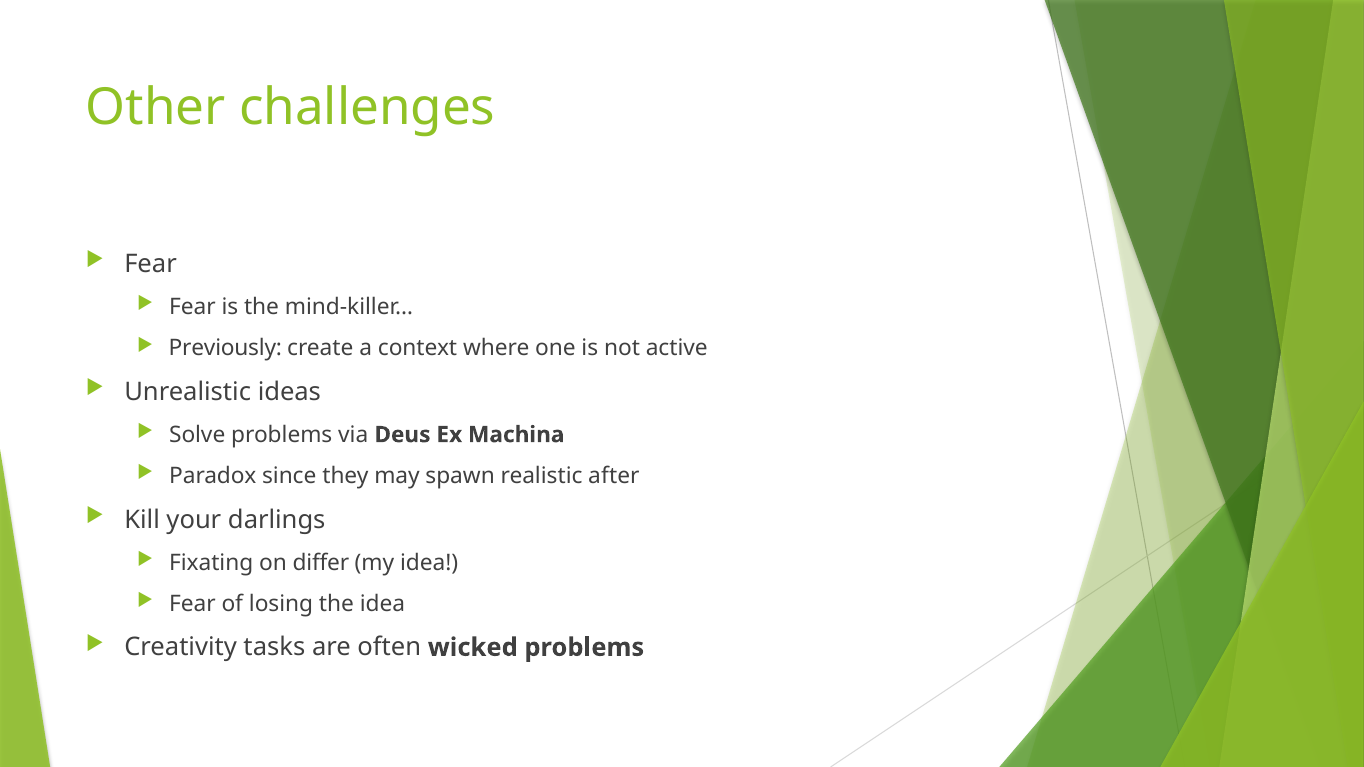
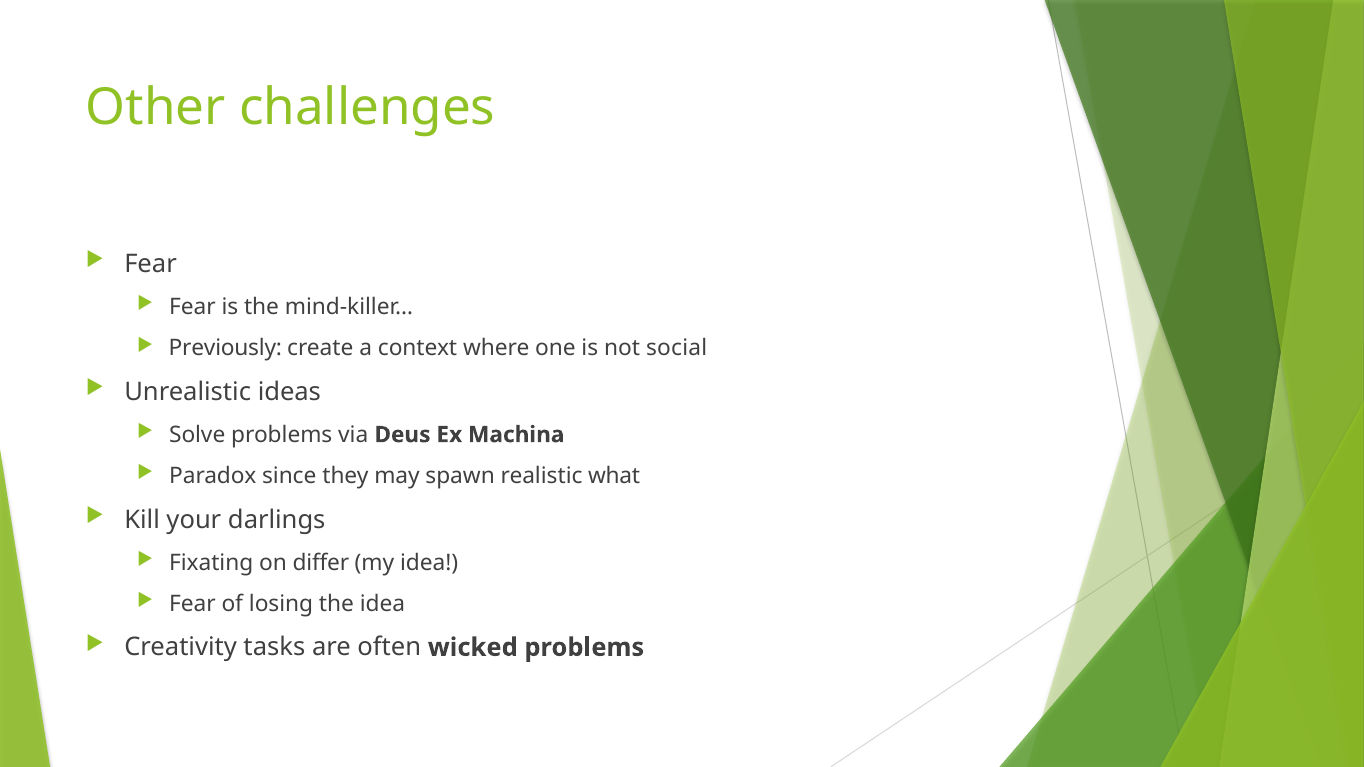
active: active -> social
after: after -> what
